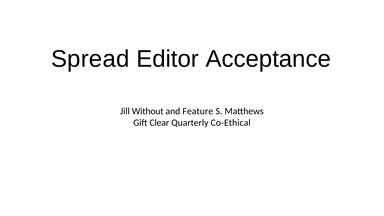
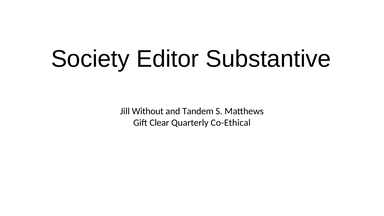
Spread: Spread -> Society
Acceptance: Acceptance -> Substantive
Feature: Feature -> Tandem
